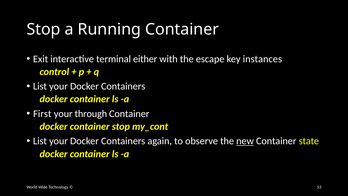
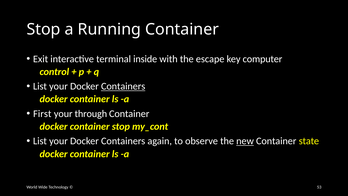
either: either -> inside
instances: instances -> computer
Containers at (123, 86) underline: none -> present
